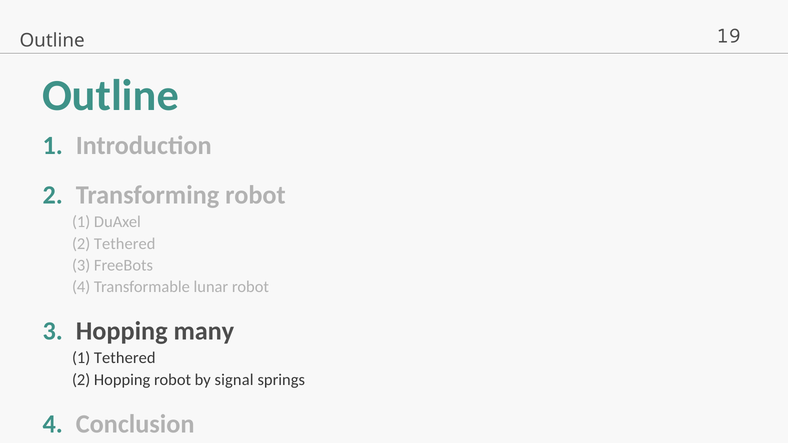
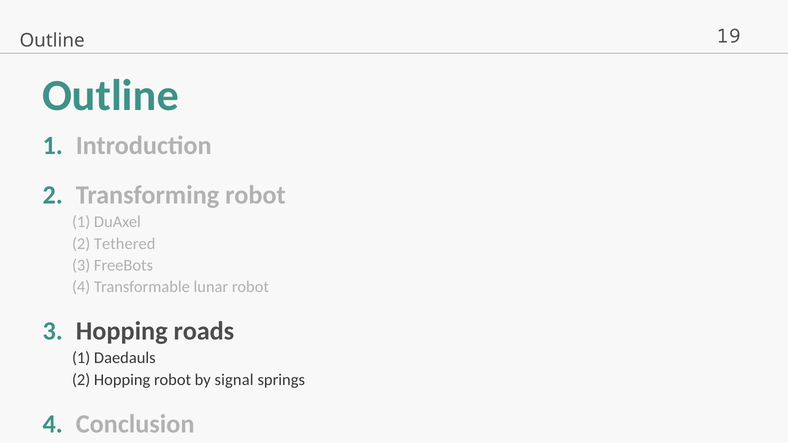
many: many -> roads
1 Tethered: Tethered -> Daedauls
